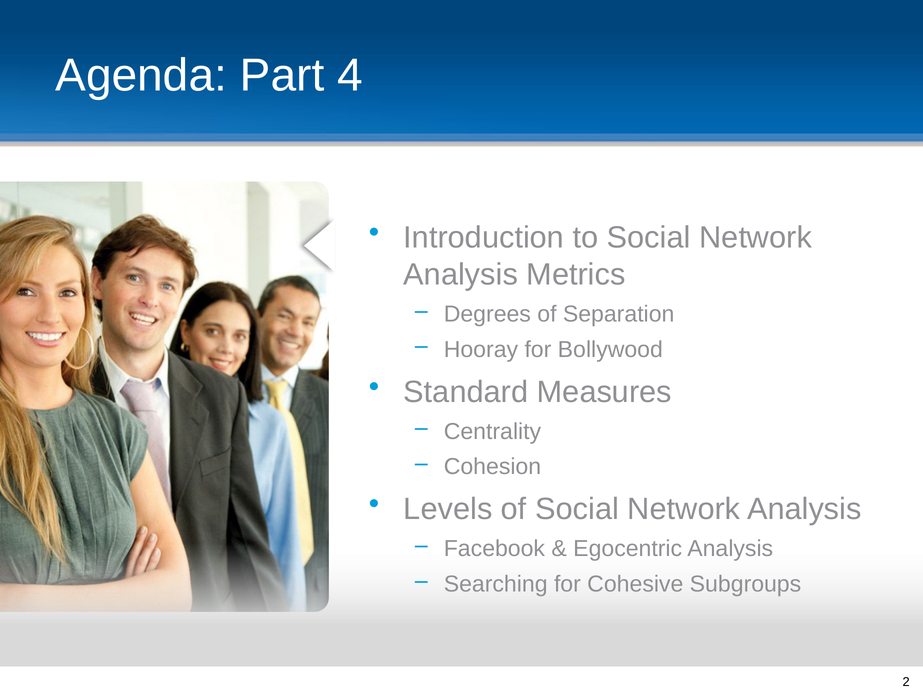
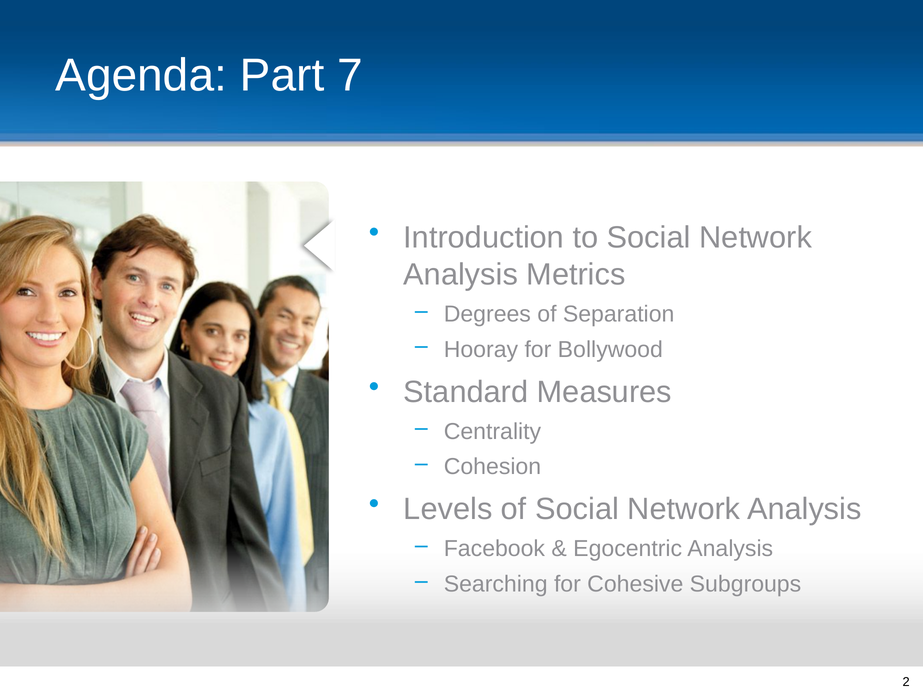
4: 4 -> 7
